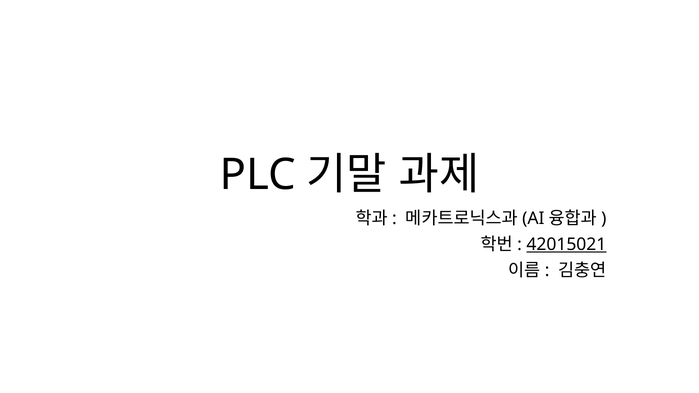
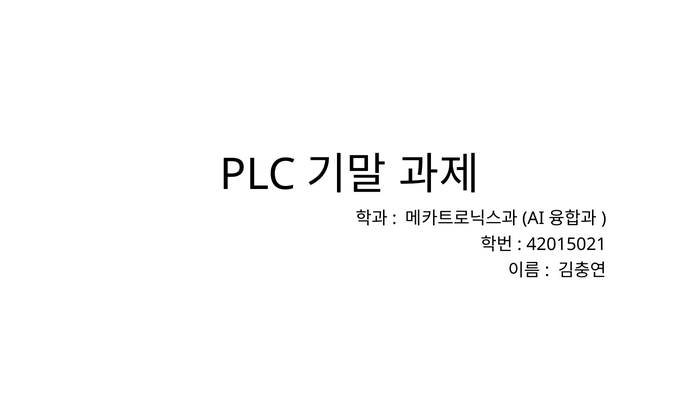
42015021 underline: present -> none
